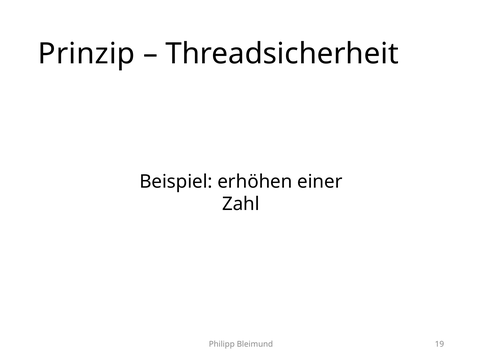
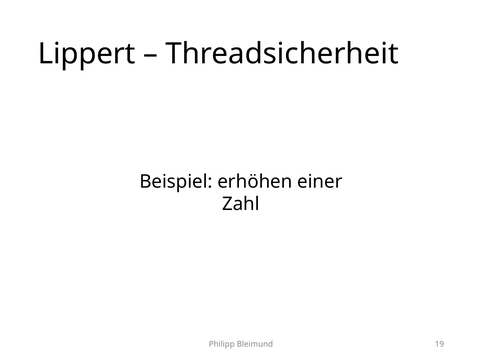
Prinzip: Prinzip -> Lippert
